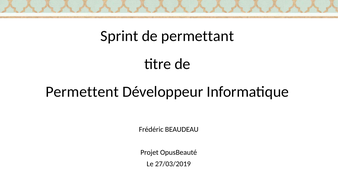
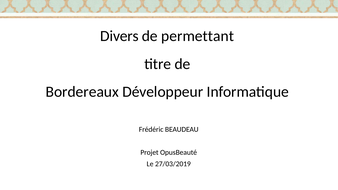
Sprint: Sprint -> Divers
Permettent: Permettent -> Bordereaux
